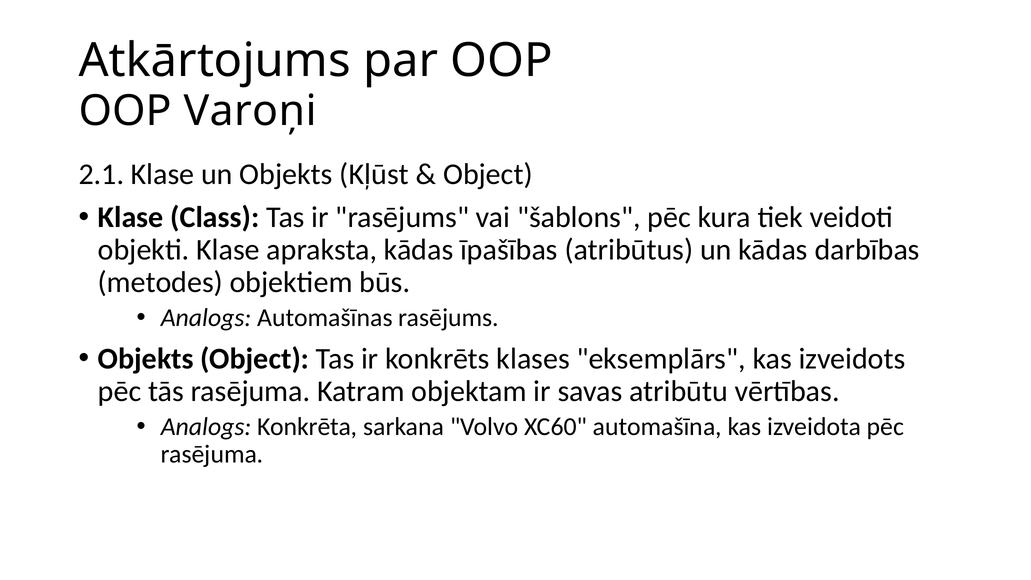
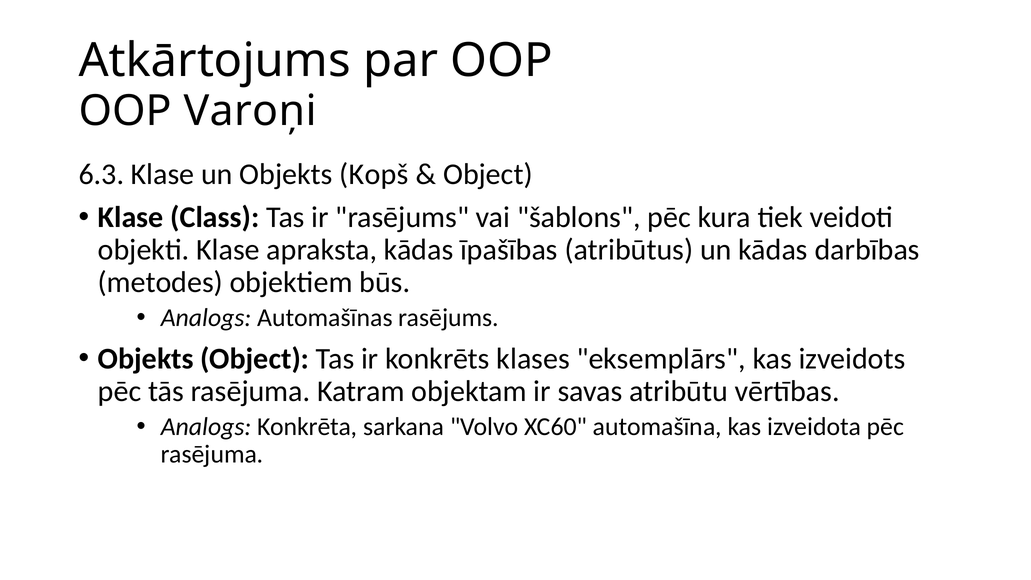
2.1: 2.1 -> 6.3
Kļūst: Kļūst -> Kopš
